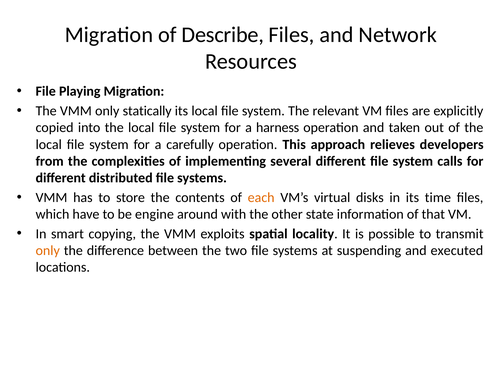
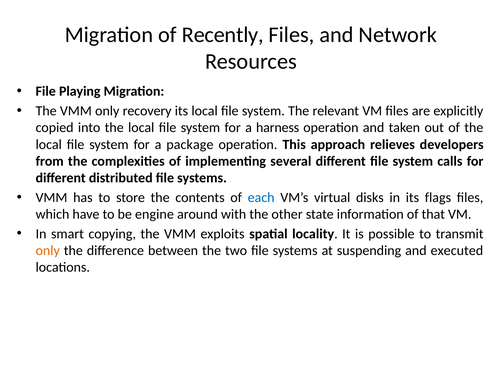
Describe: Describe -> Recently
statically: statically -> recovery
carefully: carefully -> package
each colour: orange -> blue
time: time -> flags
